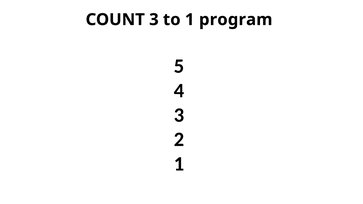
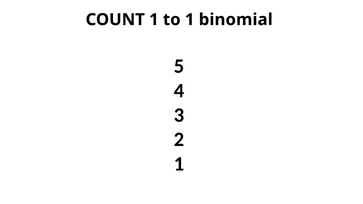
COUNT 3: 3 -> 1
program: program -> binomial
